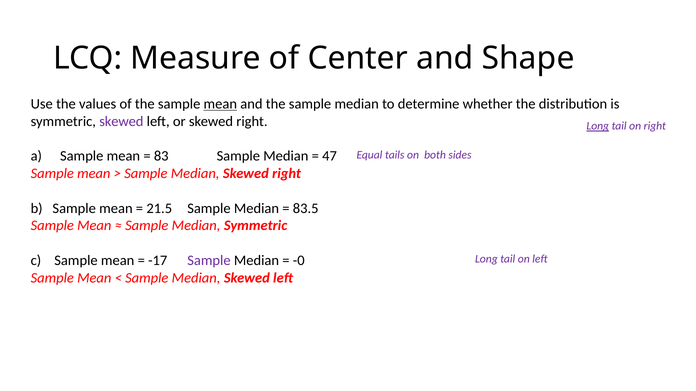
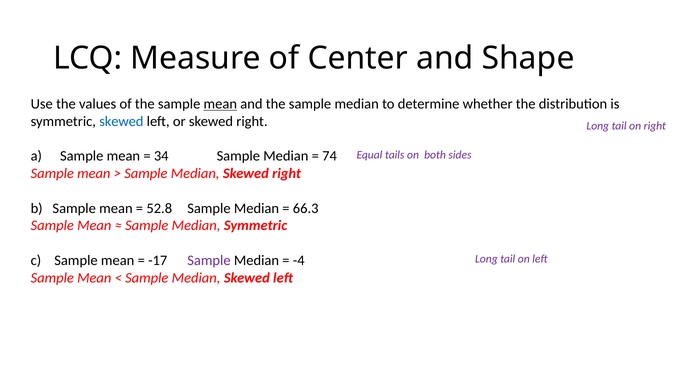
skewed at (121, 121) colour: purple -> blue
Long at (598, 126) underline: present -> none
83: 83 -> 34
47: 47 -> 74
21.5: 21.5 -> 52.8
83.5: 83.5 -> 66.3
-0: -0 -> -4
